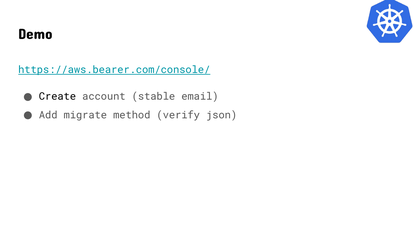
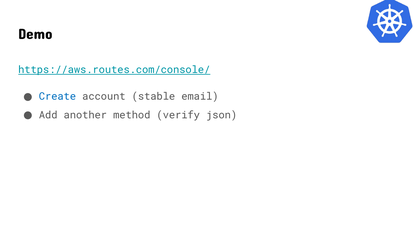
https://aws.bearer.com/console/: https://aws.bearer.com/console/ -> https://aws.routes.com/console/
Create colour: black -> blue
migrate: migrate -> another
